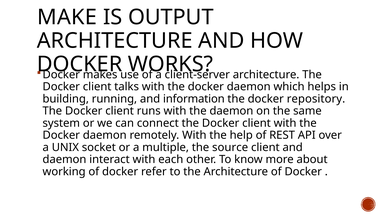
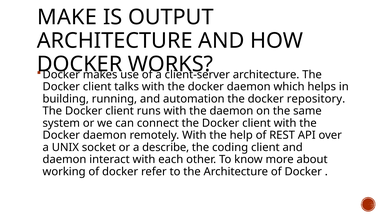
information: information -> automation
multiple: multiple -> describe
source: source -> coding
